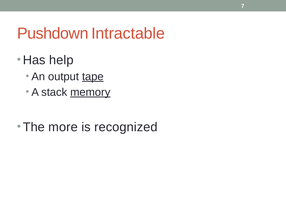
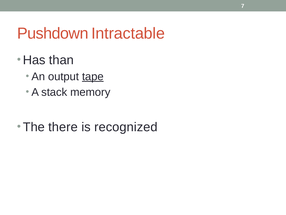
help: help -> than
memory underline: present -> none
more: more -> there
